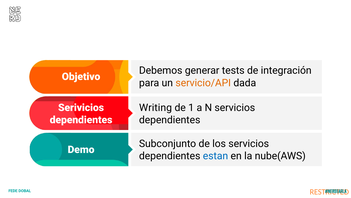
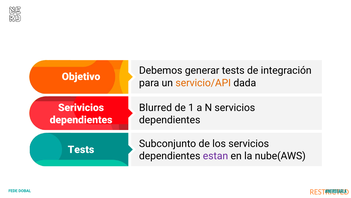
Writing: Writing -> Blurred
Demo at (81, 149): Demo -> Tests
estan colour: blue -> purple
